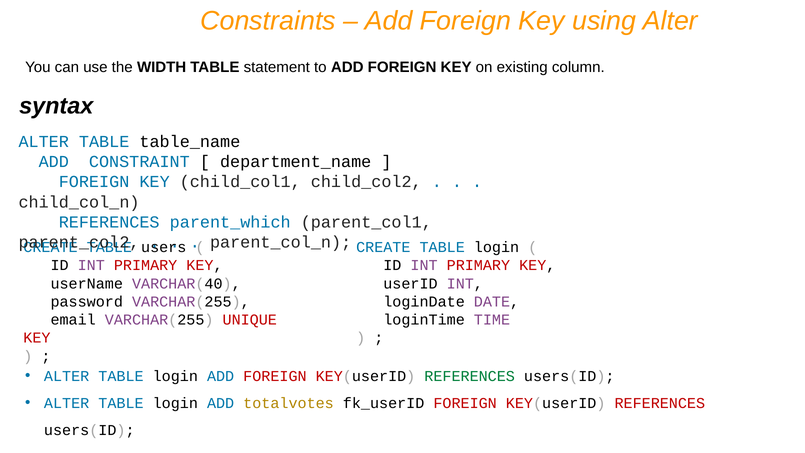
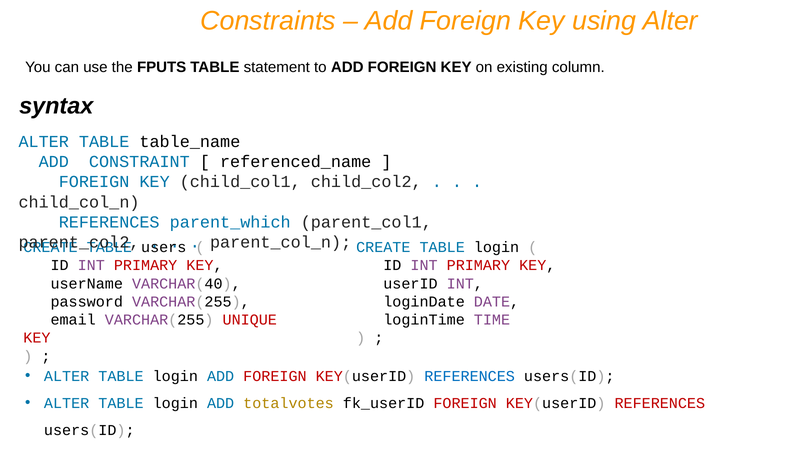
WIDTH: WIDTH -> FPUTS
department_name: department_name -> referenced_name
REFERENCES at (470, 376) colour: green -> blue
